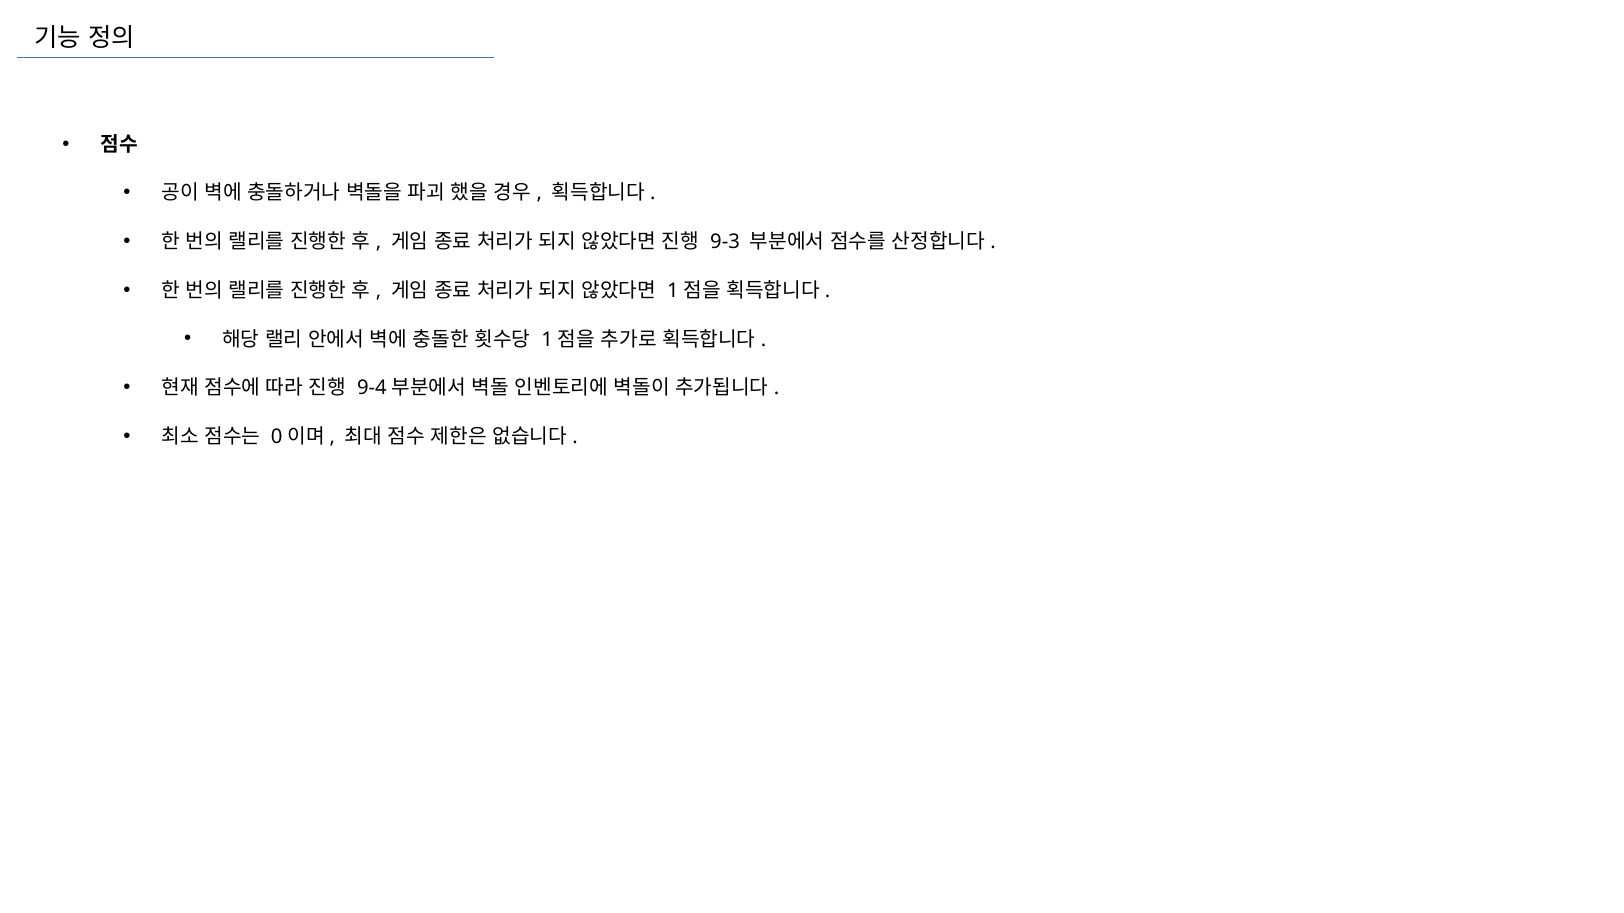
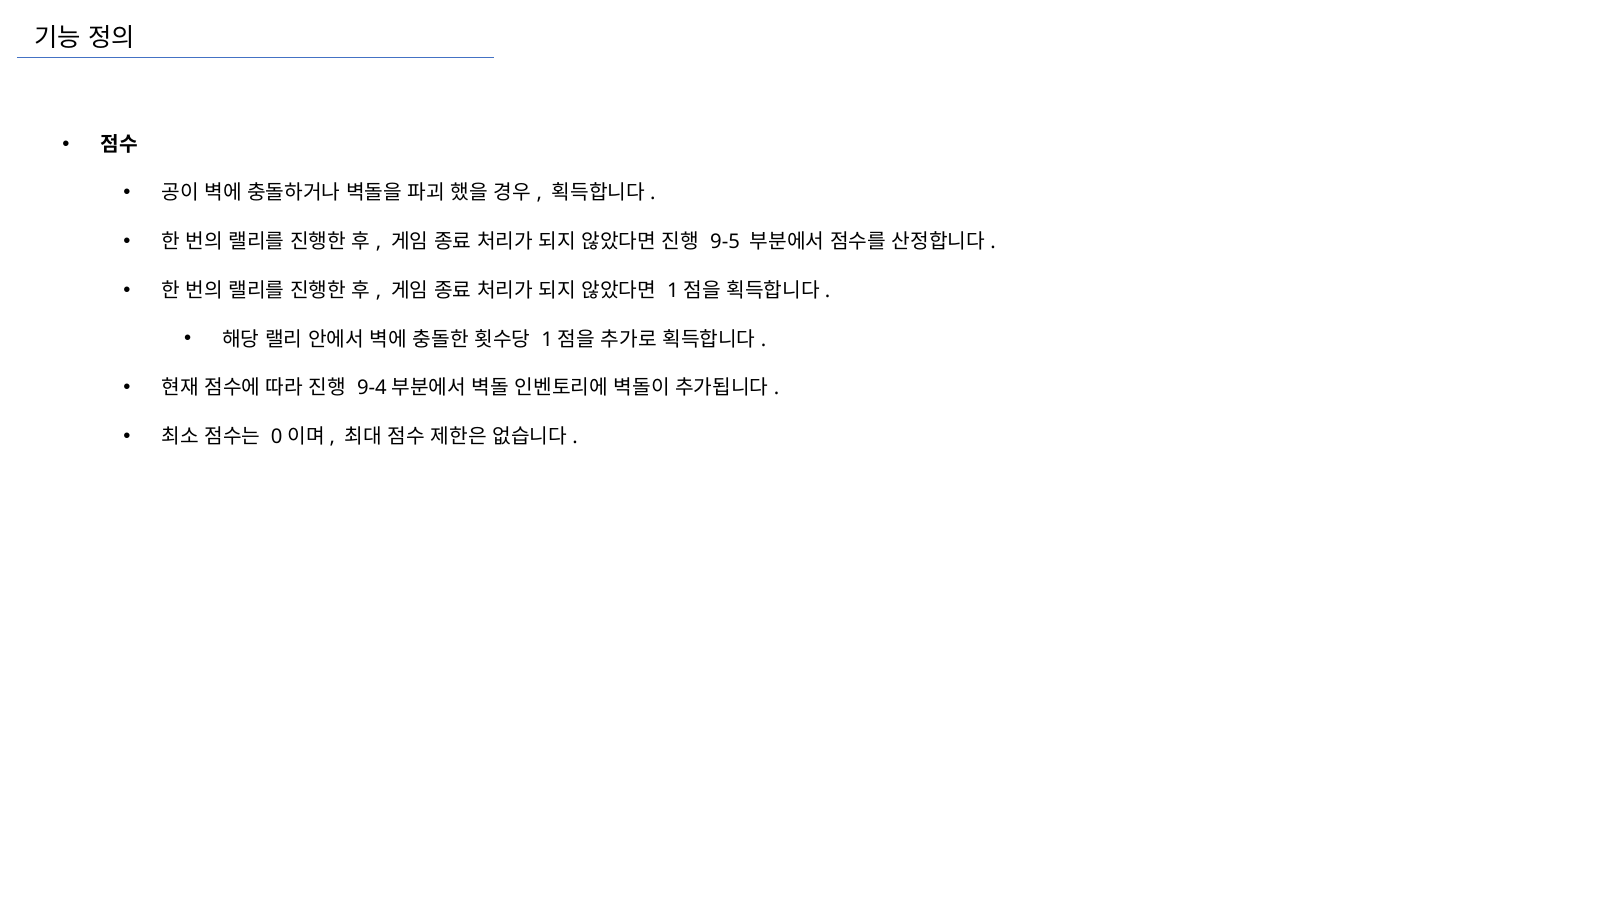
9-3: 9-3 -> 9-5
